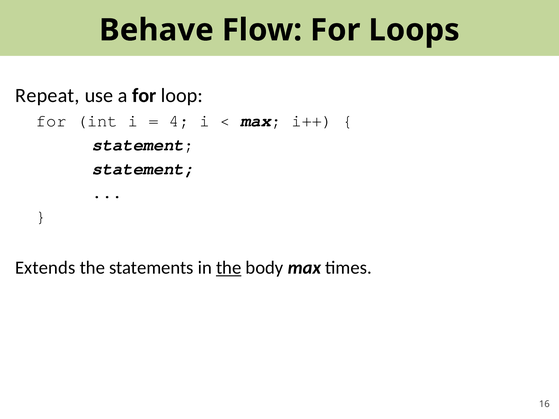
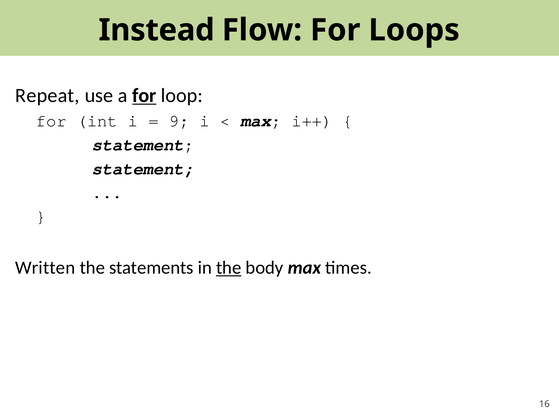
Behave: Behave -> Instead
for at (144, 96) underline: none -> present
4: 4 -> 9
Extends: Extends -> Written
